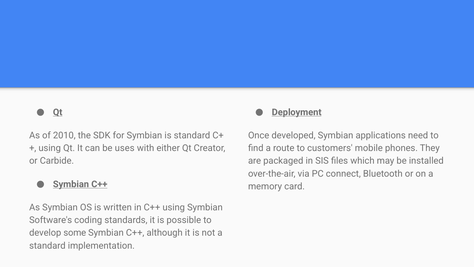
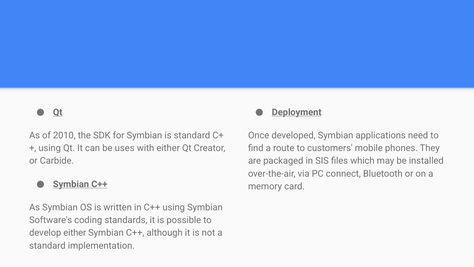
develop some: some -> either
